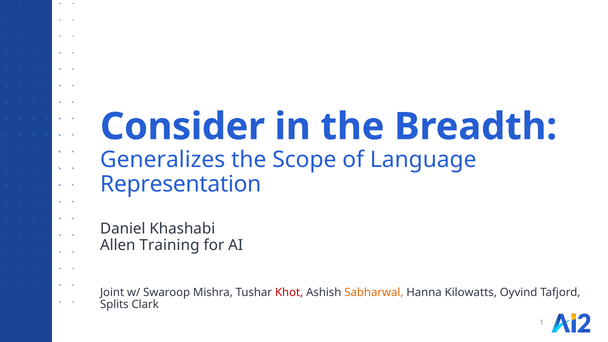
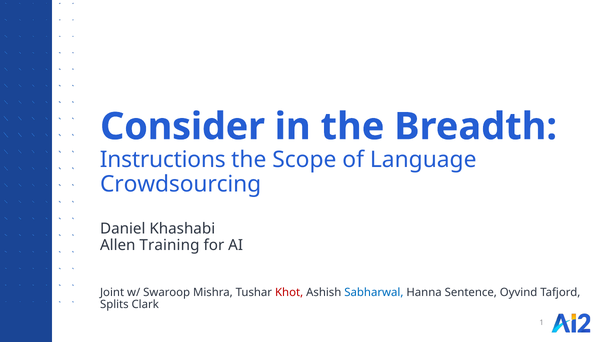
Generalizes: Generalizes -> Instructions
Representation: Representation -> Crowdsourcing
Sabharwal colour: orange -> blue
Kilowatts: Kilowatts -> Sentence
